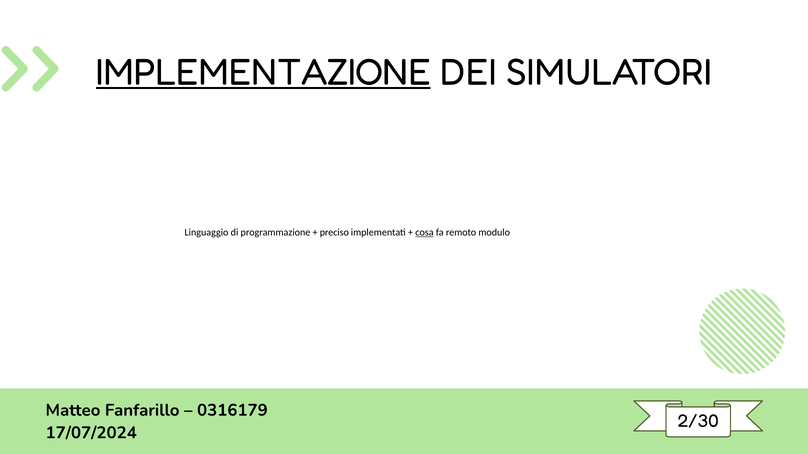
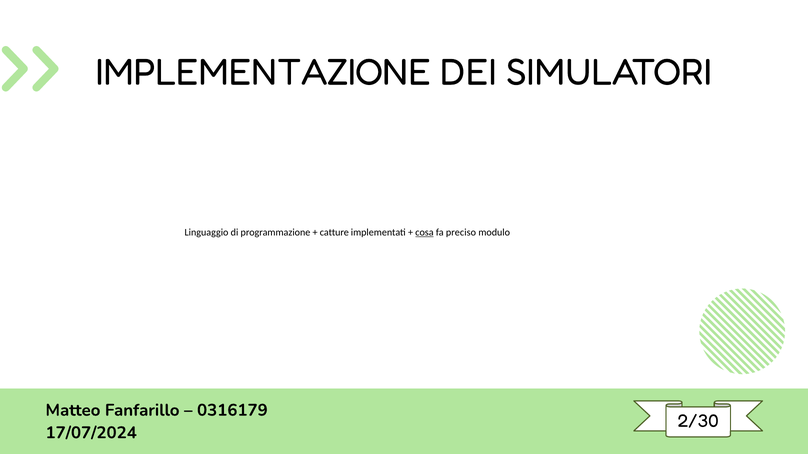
IMPLEMENTAZIONE underline: present -> none
preciso: preciso -> catture
remoto: remoto -> preciso
